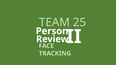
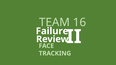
25: 25 -> 16
Person: Person -> Failure
